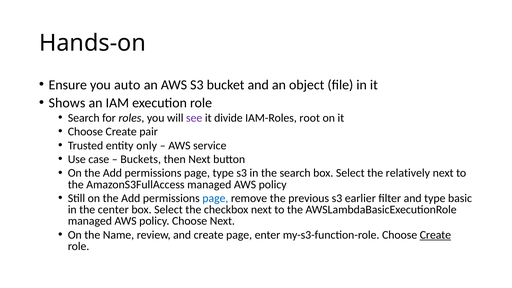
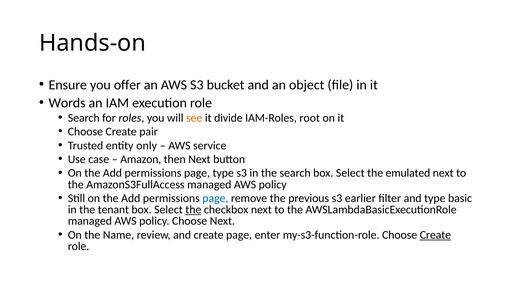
auto: auto -> offer
Shows: Shows -> Words
see colour: purple -> orange
Buckets: Buckets -> Amazon
relatively: relatively -> emulated
center: center -> tenant
the at (193, 210) underline: none -> present
